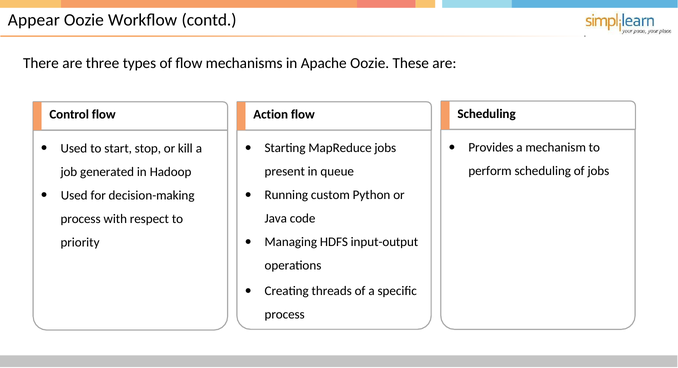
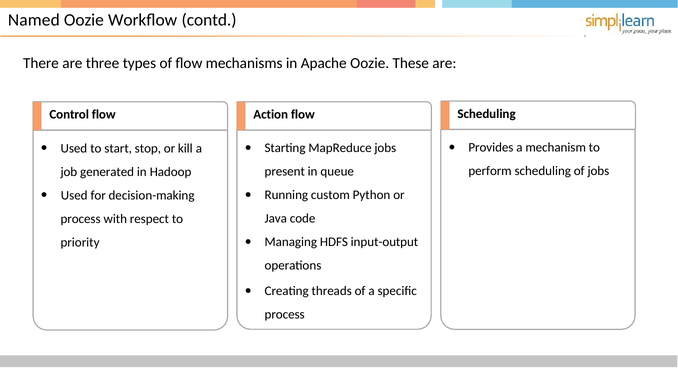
Appear: Appear -> Named
